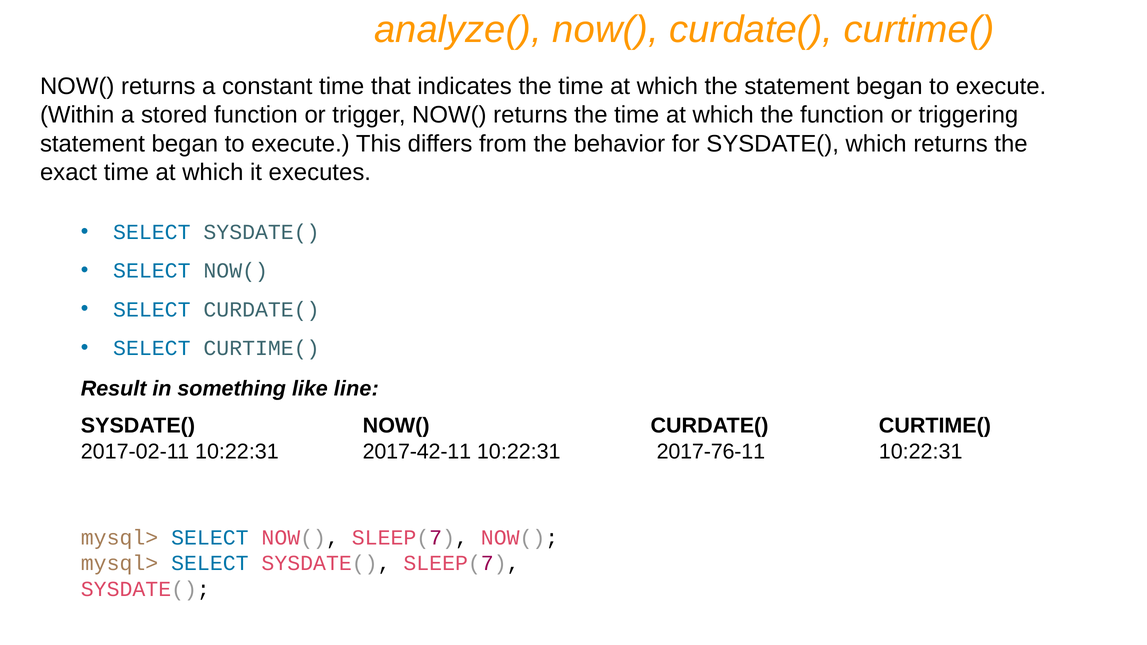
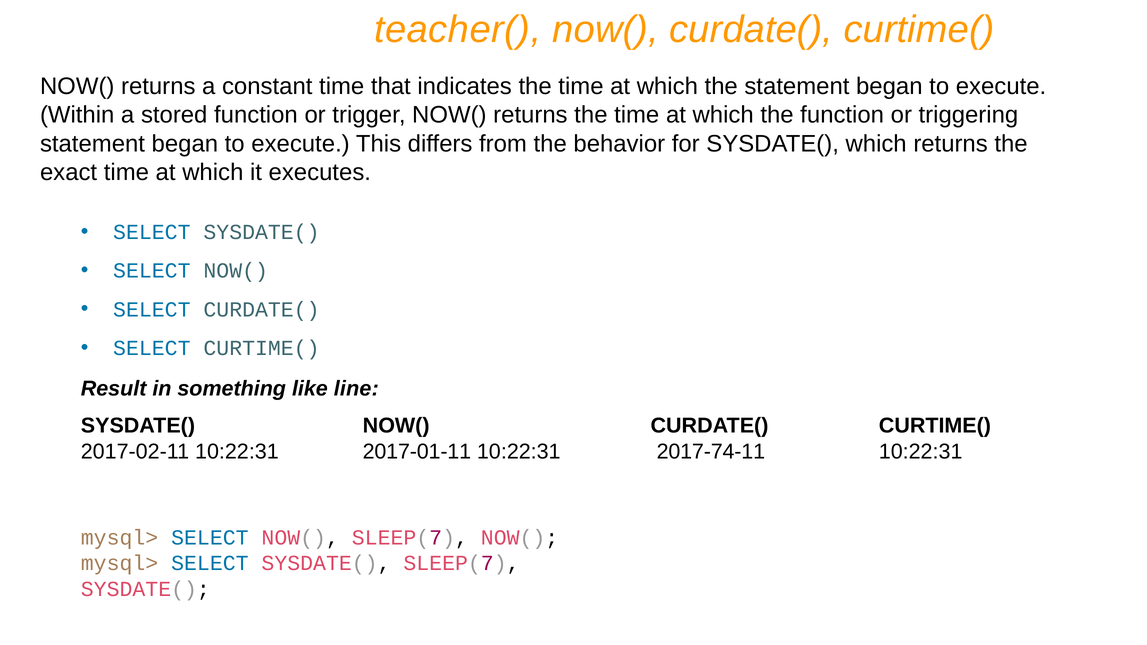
analyze(: analyze( -> teacher(
2017-42-11: 2017-42-11 -> 2017-01-11
2017-76-11: 2017-76-11 -> 2017-74-11
